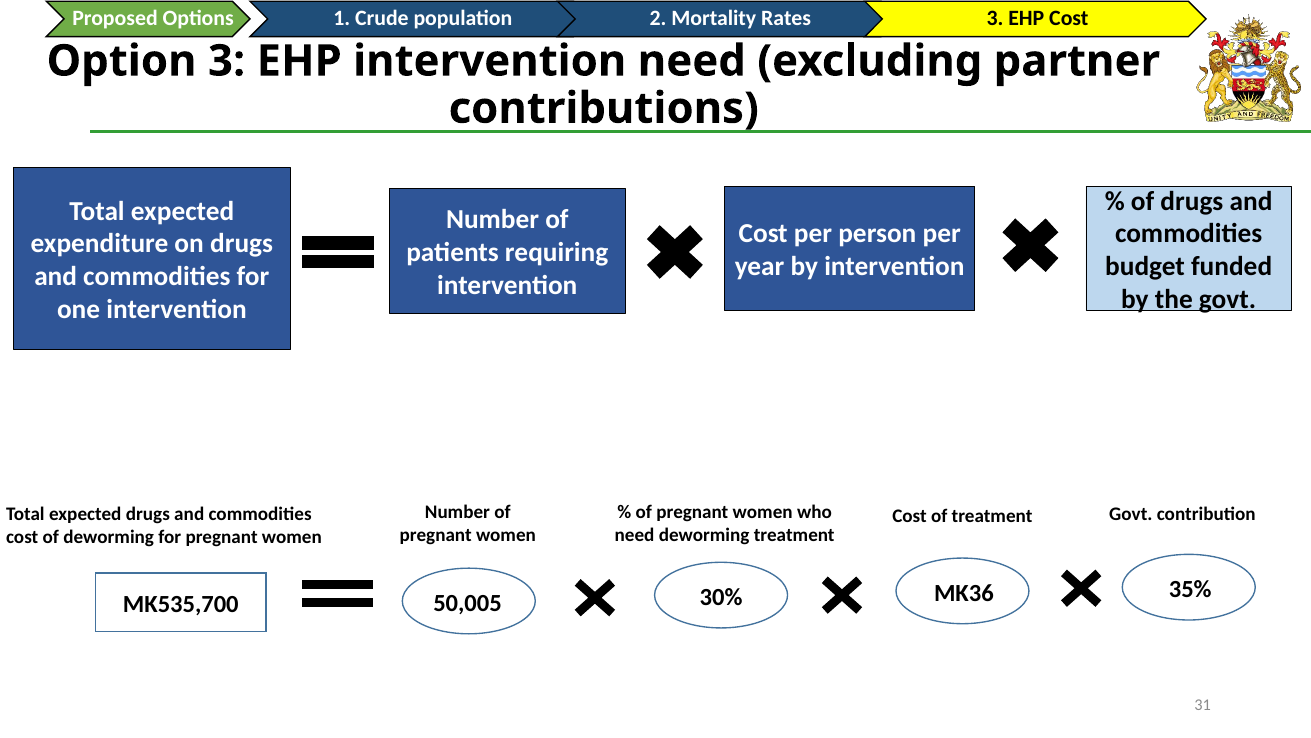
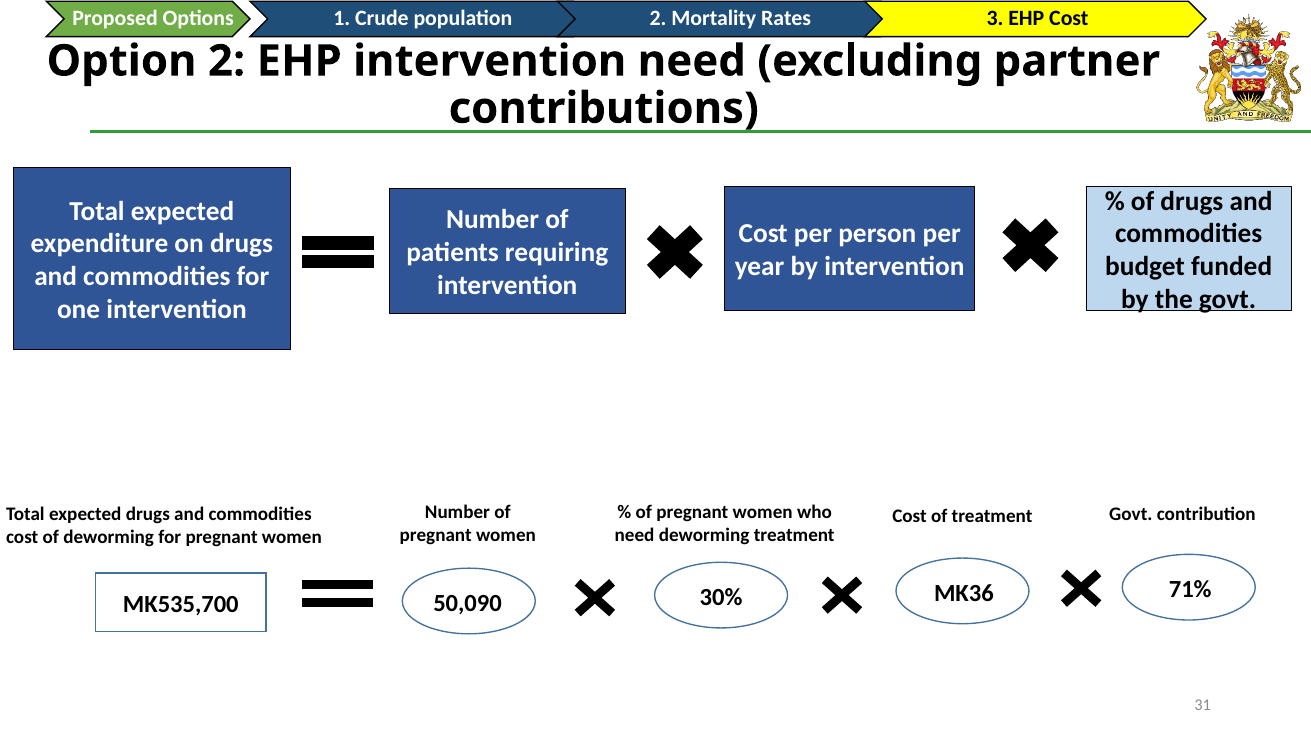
Option 3: 3 -> 2
35%: 35% -> 71%
50,005: 50,005 -> 50,090
